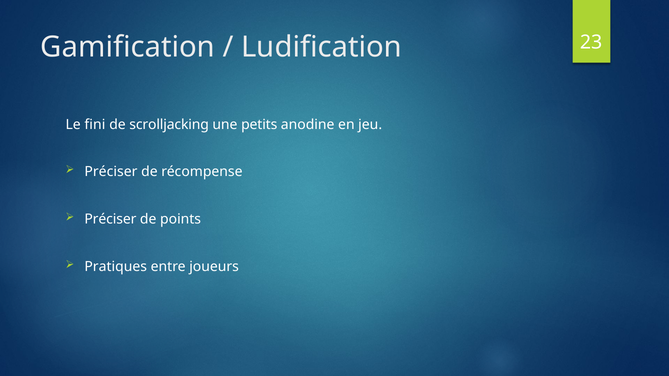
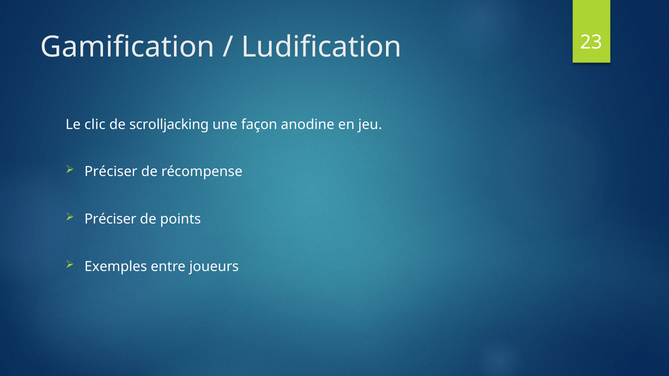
fini: fini -> clic
petits: petits -> façon
Pratiques: Pratiques -> Exemples
